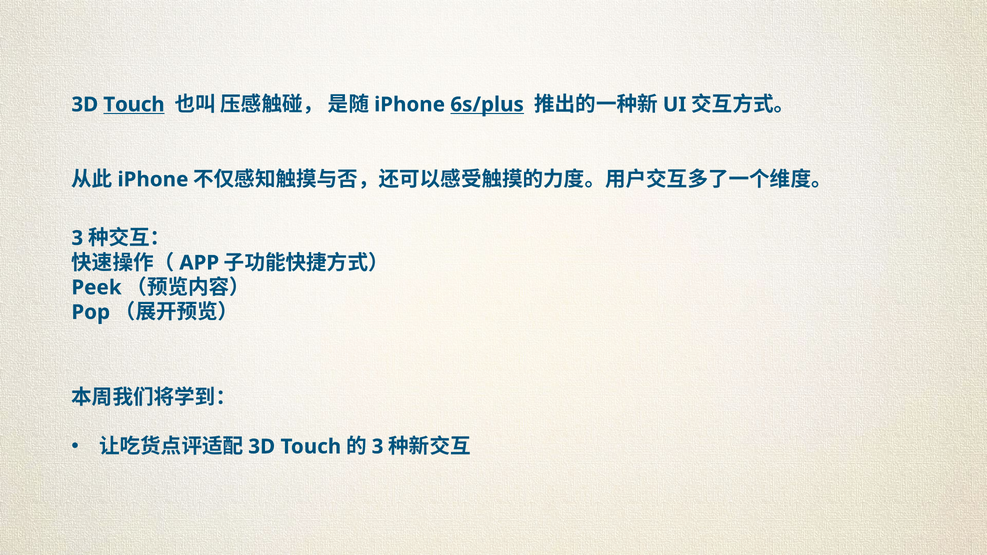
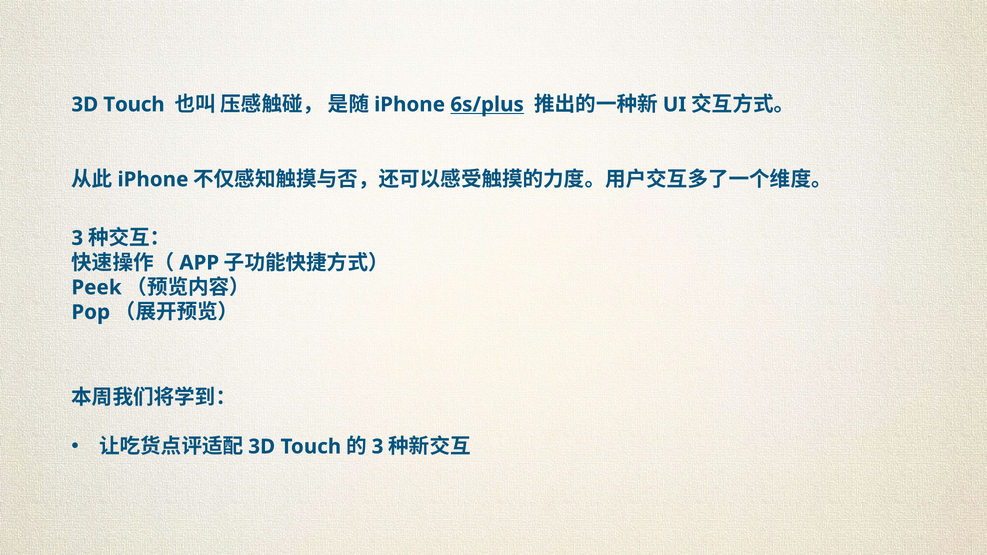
Touch at (134, 105) underline: present -> none
